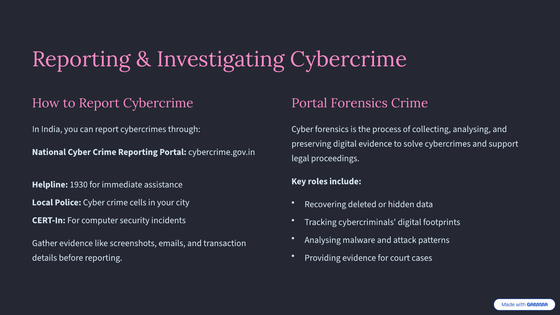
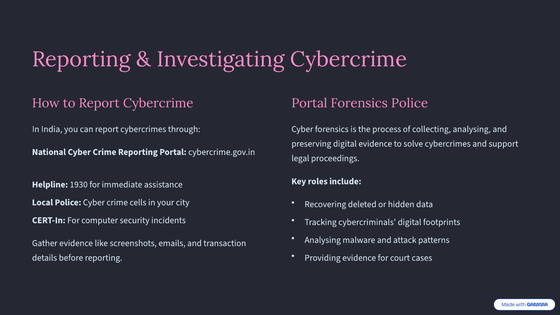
Forensics Crime: Crime -> Police
